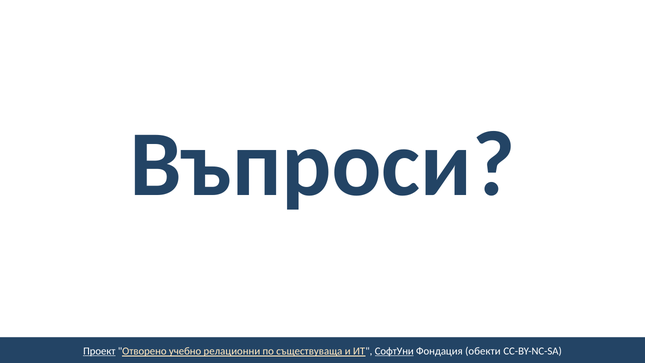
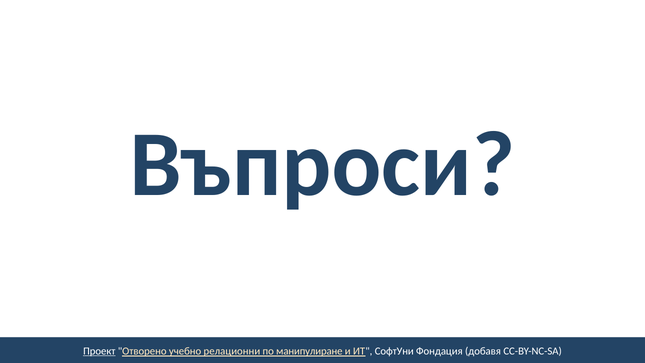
съществуваща: съществуваща -> манипулиране
СофтУни underline: present -> none
обекти: обекти -> добавя
